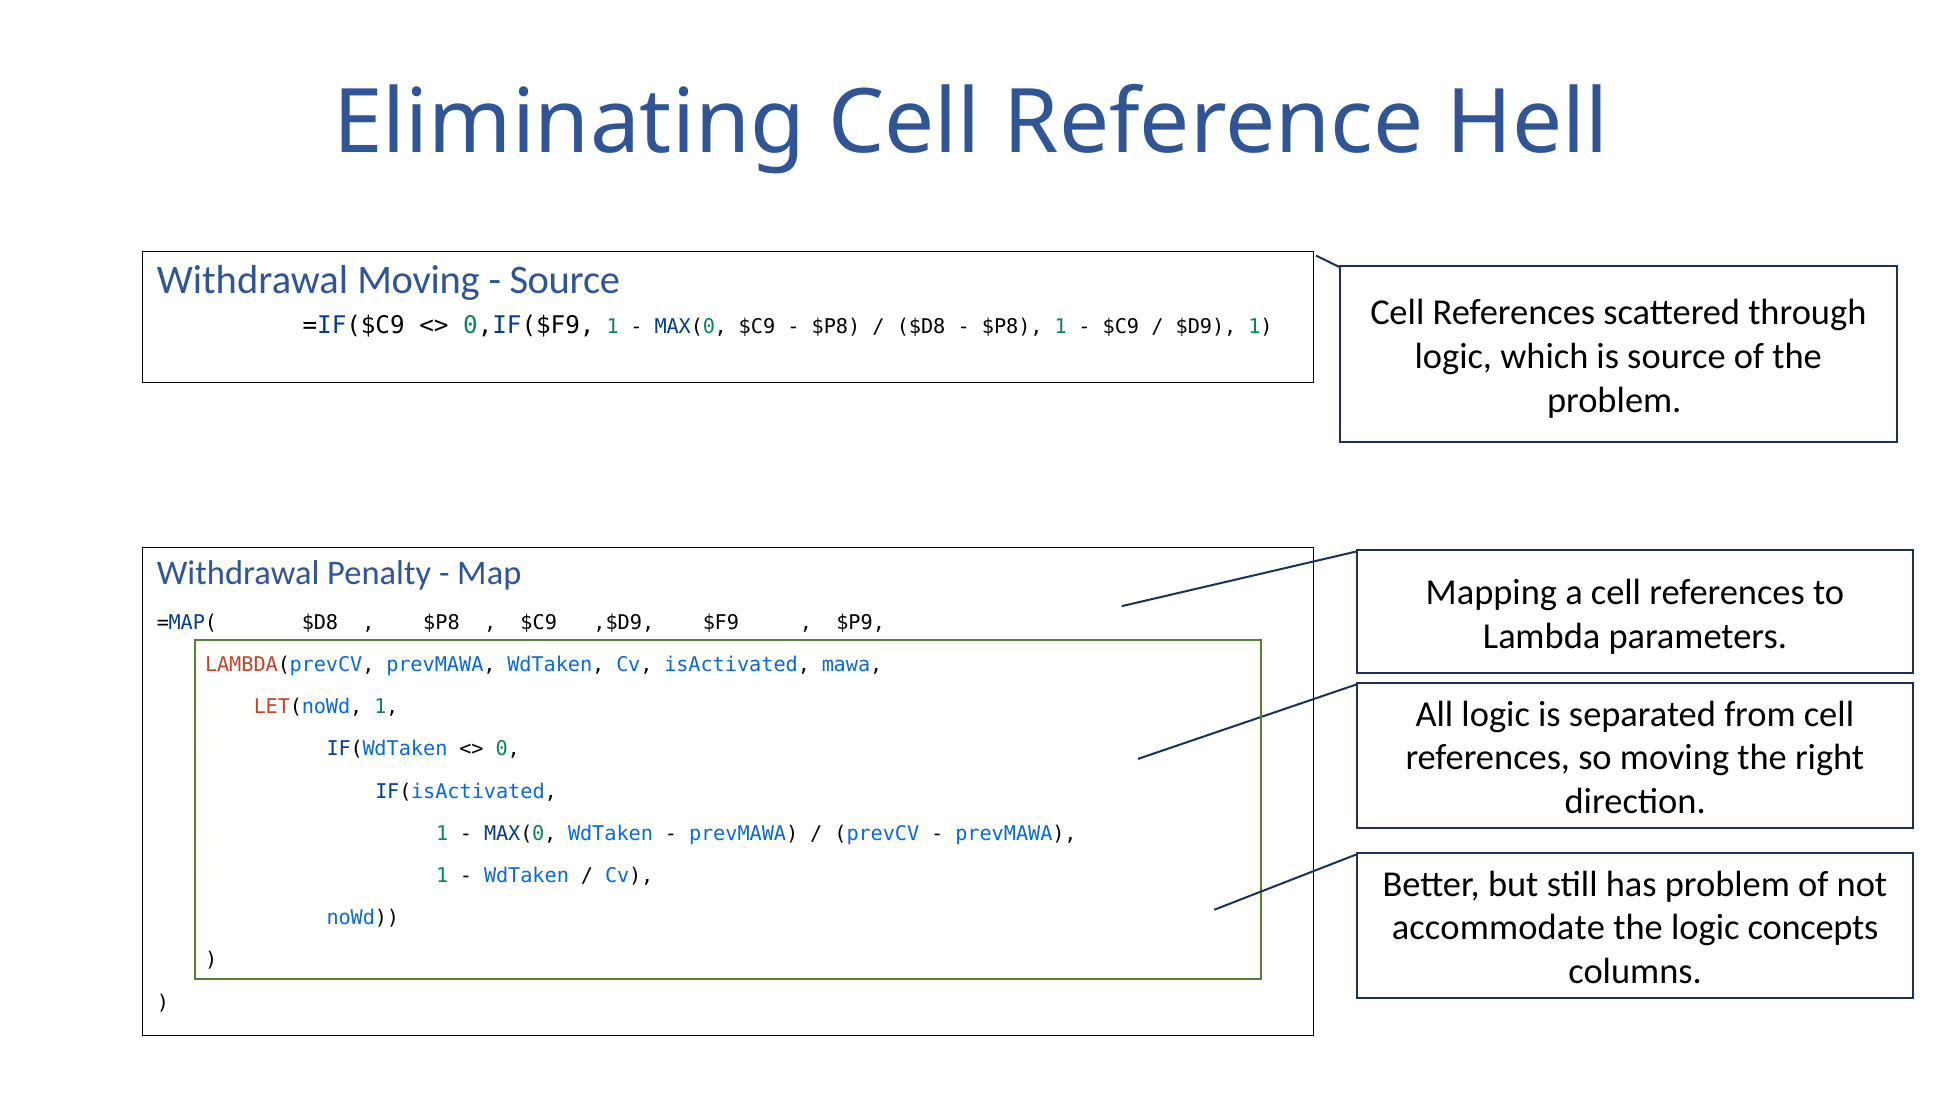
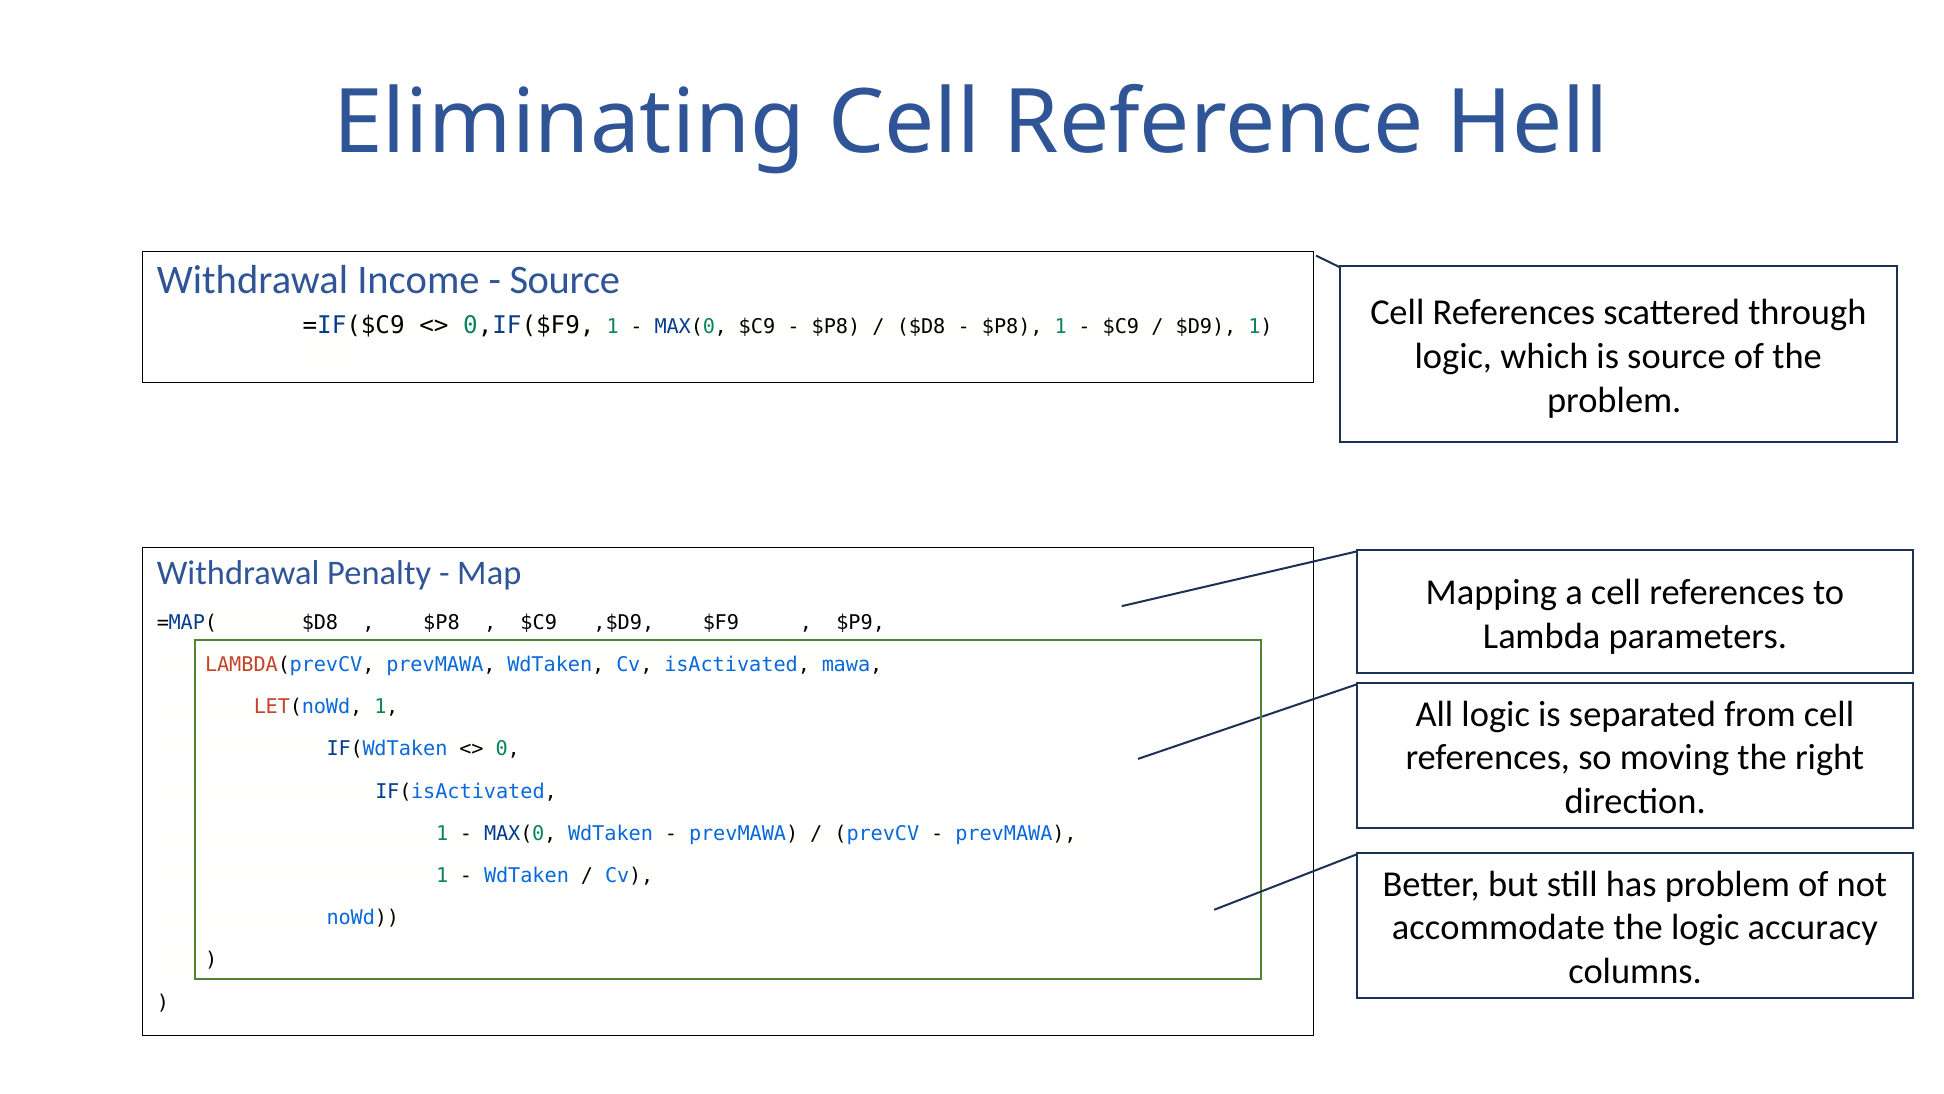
Withdrawal Moving: Moving -> Income
concepts: concepts -> accuracy
